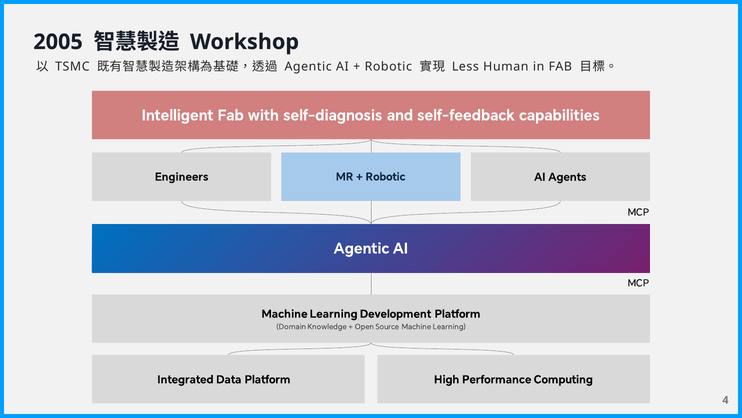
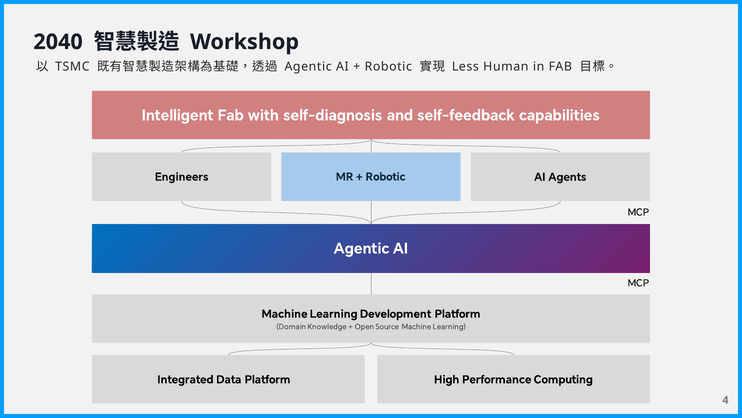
2005: 2005 -> 2040
